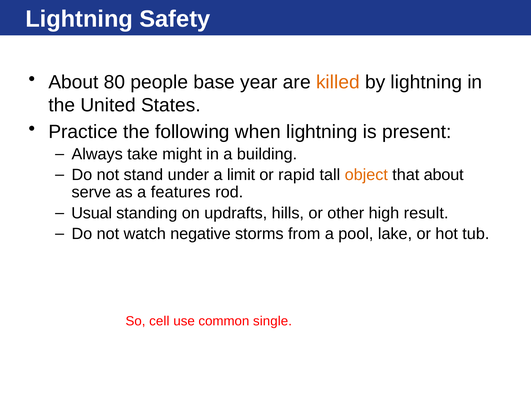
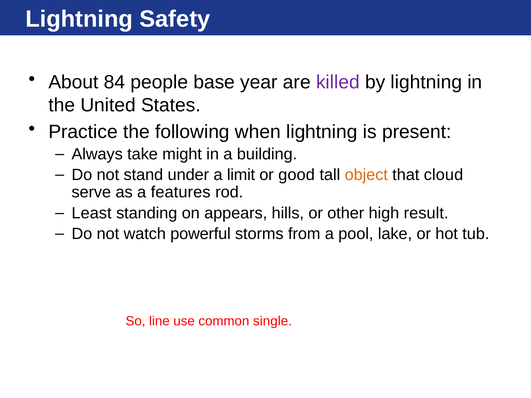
80: 80 -> 84
killed colour: orange -> purple
rapid: rapid -> good
that about: about -> cloud
Usual: Usual -> Least
updrafts: updrafts -> appears
negative: negative -> powerful
cell: cell -> line
